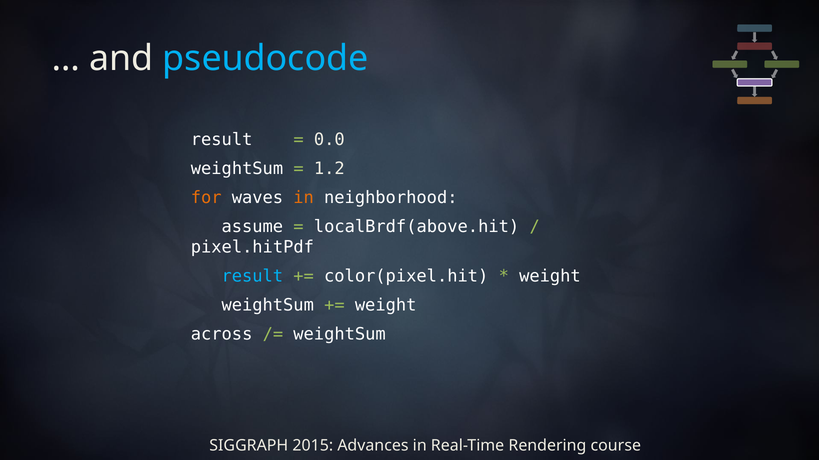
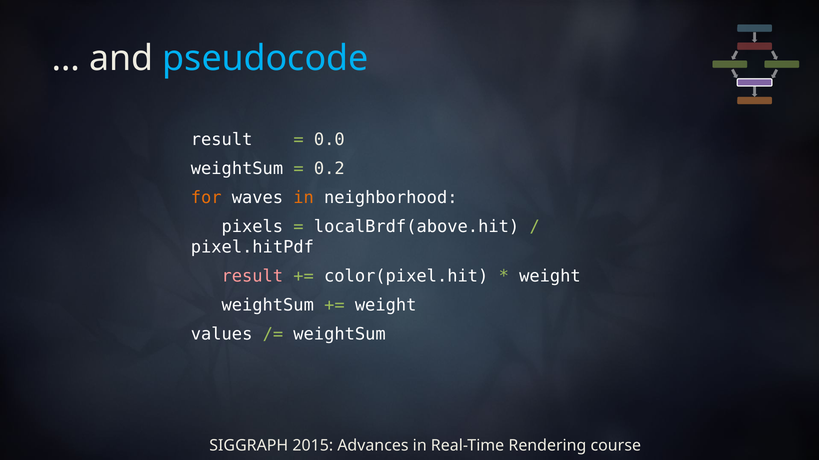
1.2: 1.2 -> 0.2
assume: assume -> pixels
result at (252, 277) colour: light blue -> pink
across: across -> values
